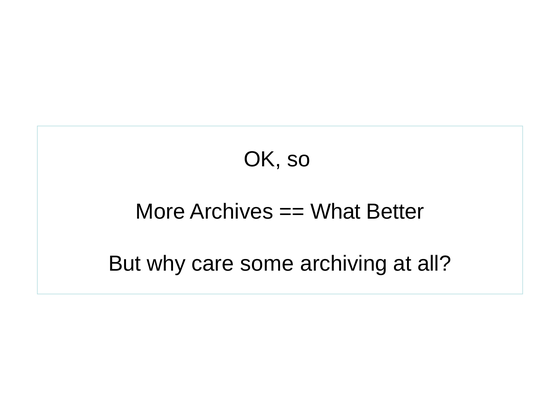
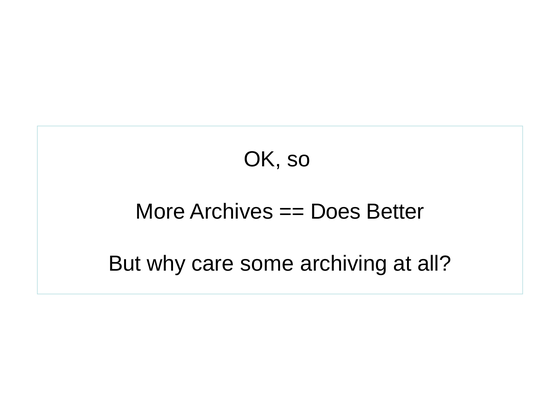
What: What -> Does
